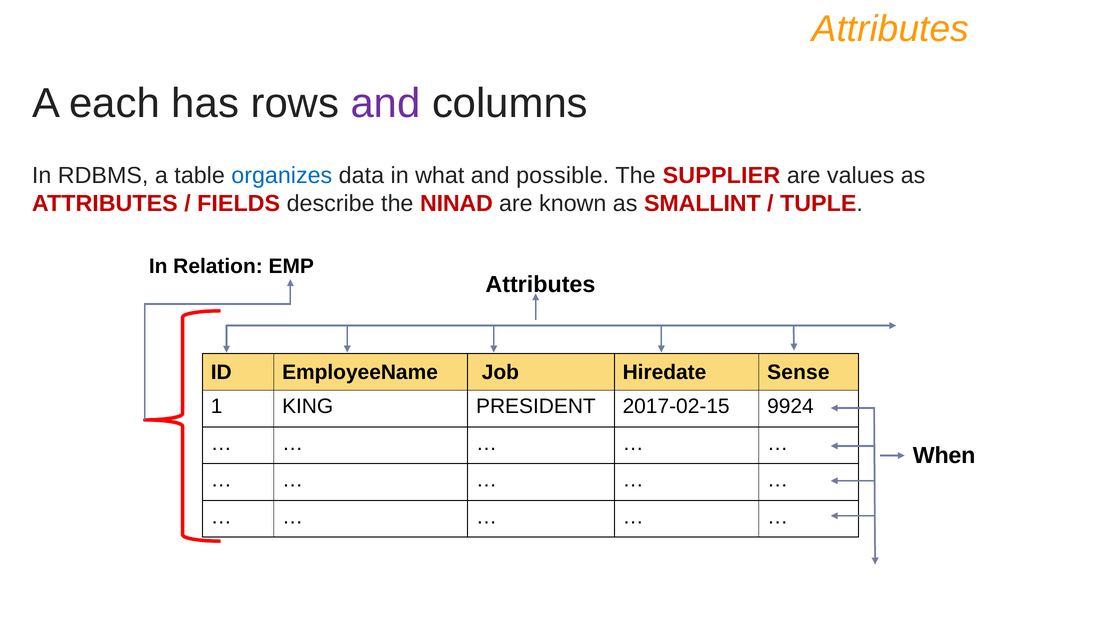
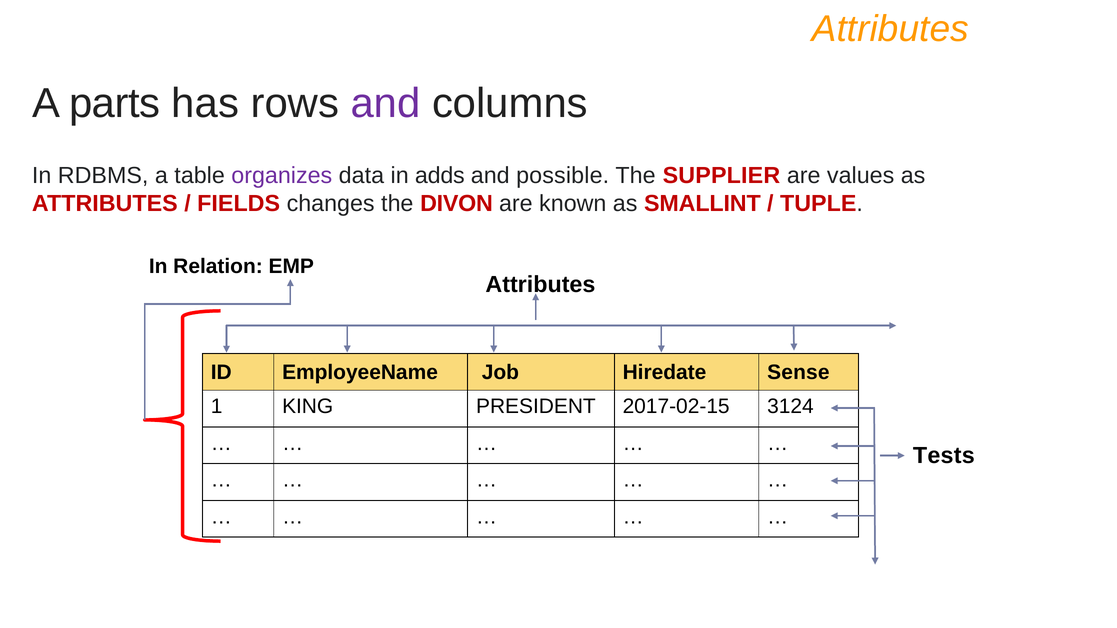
each: each -> parts
organizes colour: blue -> purple
what: what -> adds
describe: describe -> changes
NINAD: NINAD -> DIVON
9924: 9924 -> 3124
When: When -> Tests
